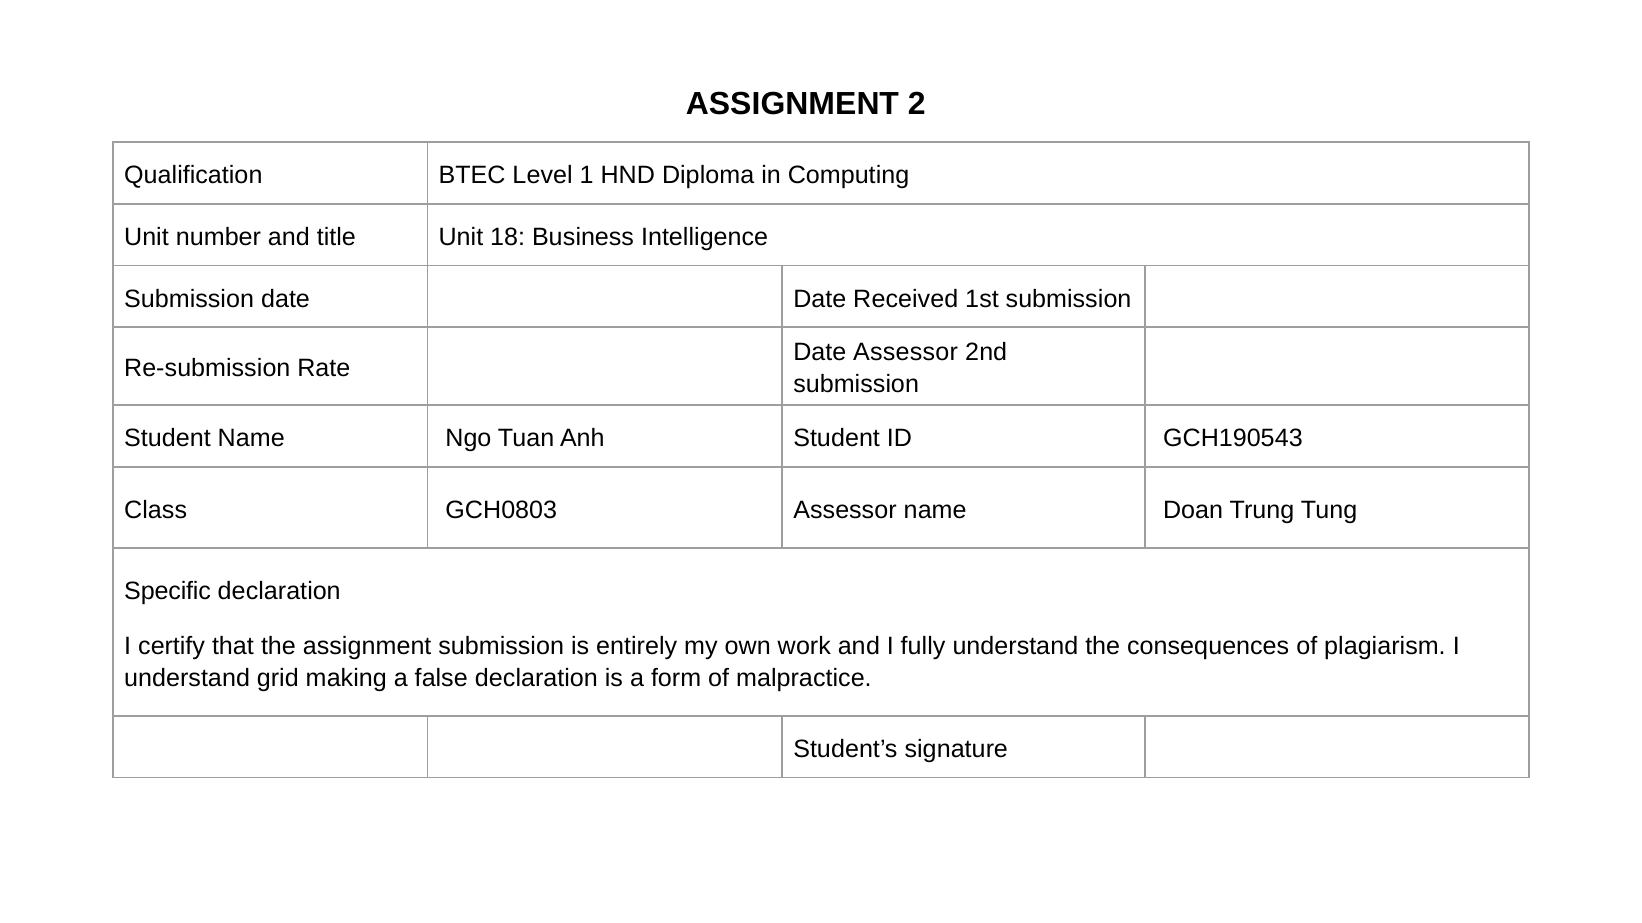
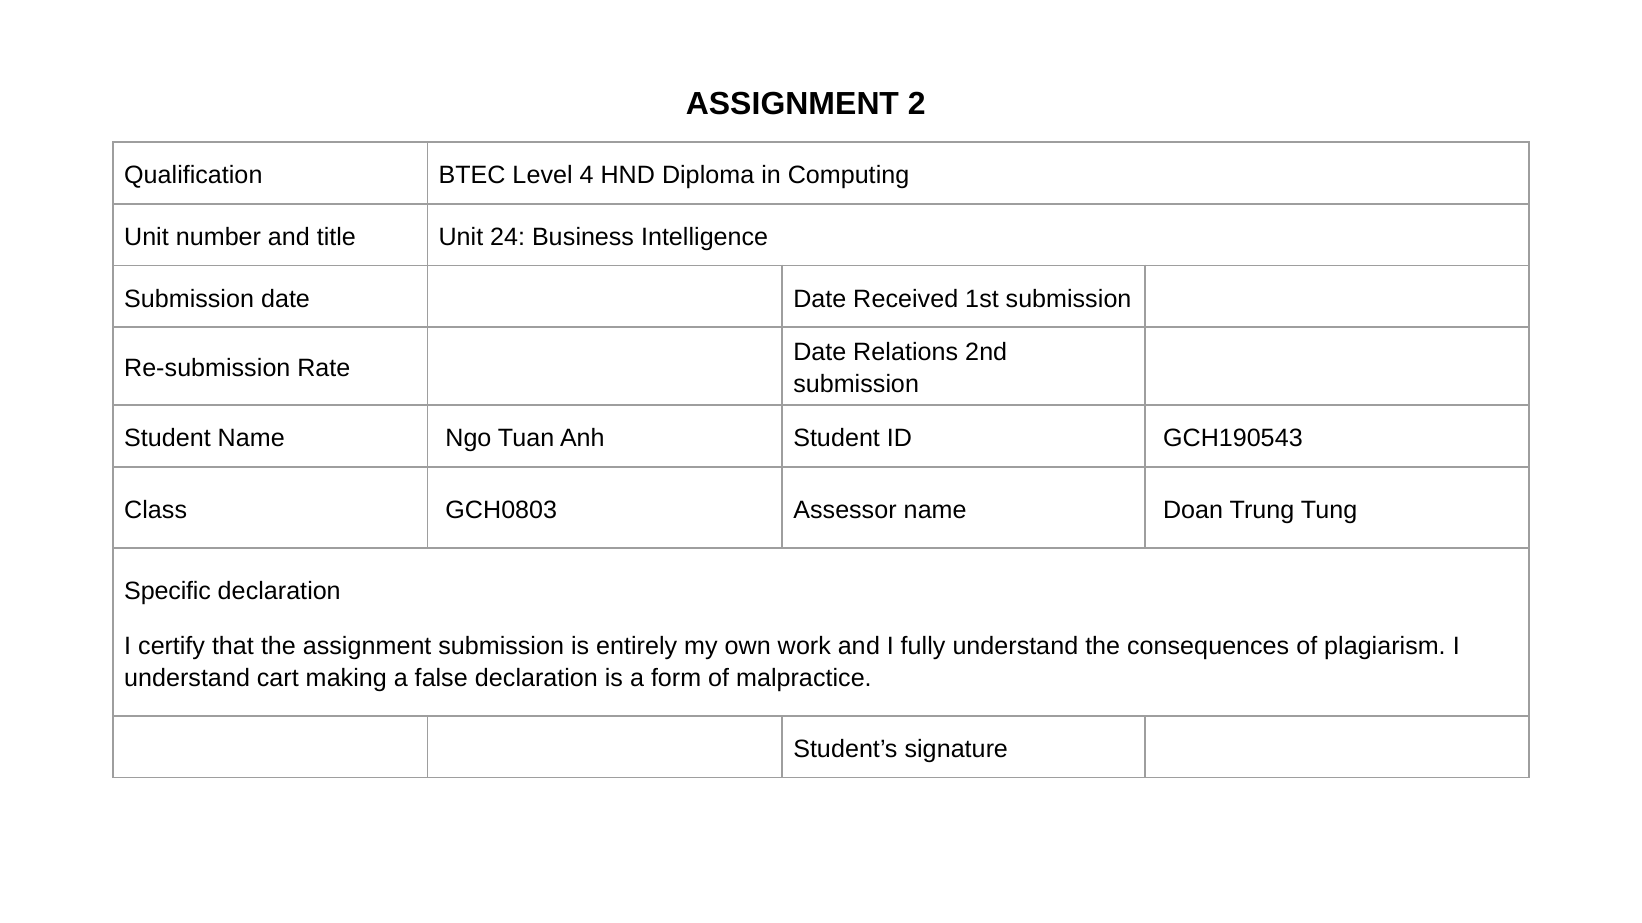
1: 1 -> 4
18: 18 -> 24
Date Assessor: Assessor -> Relations
grid: grid -> cart
